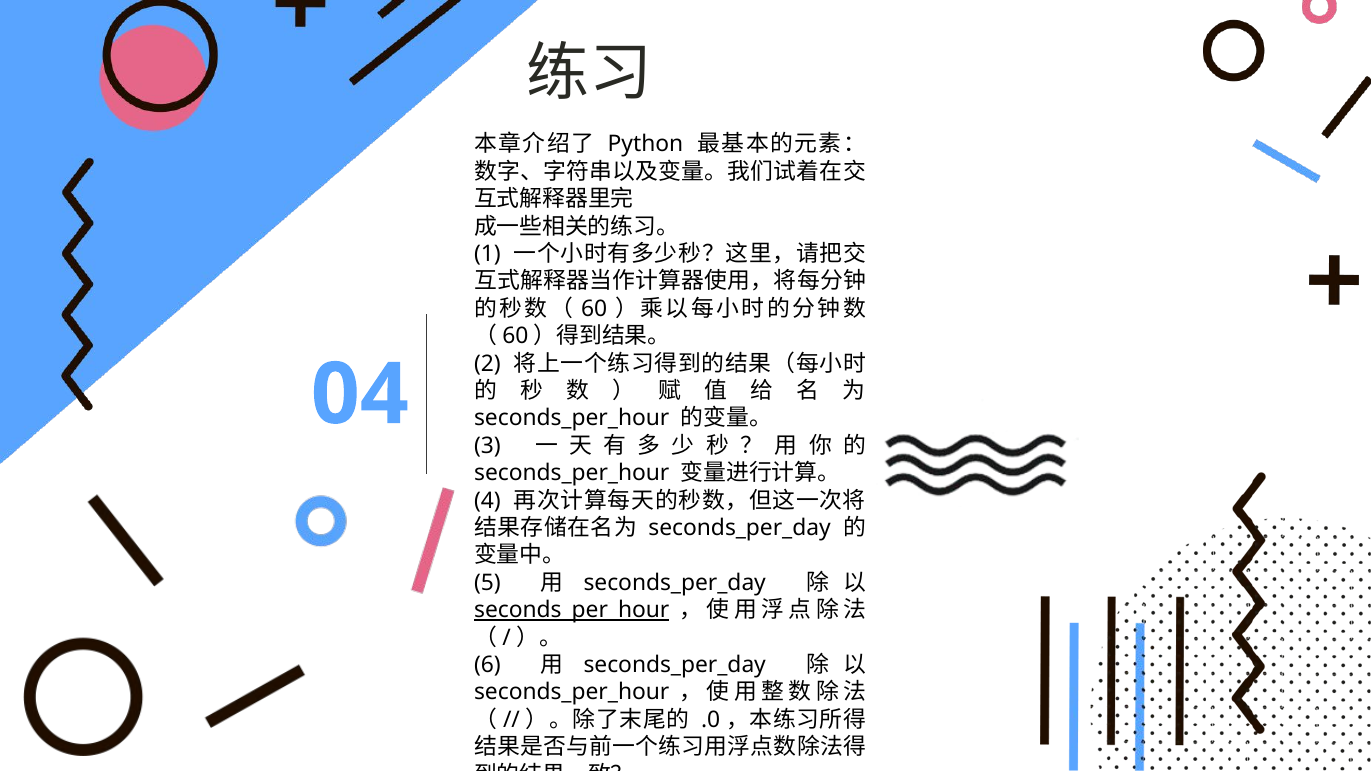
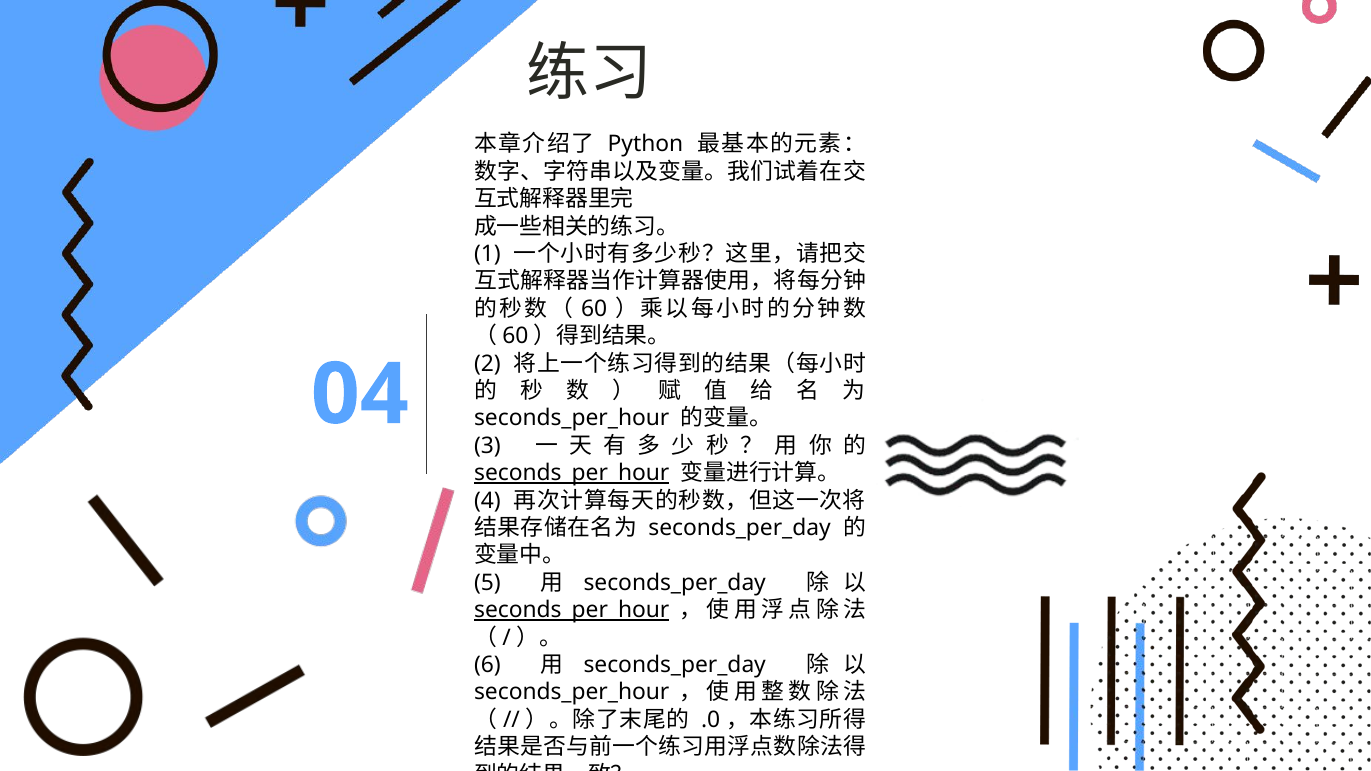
seconds_per_hour at (572, 473) underline: none -> present
